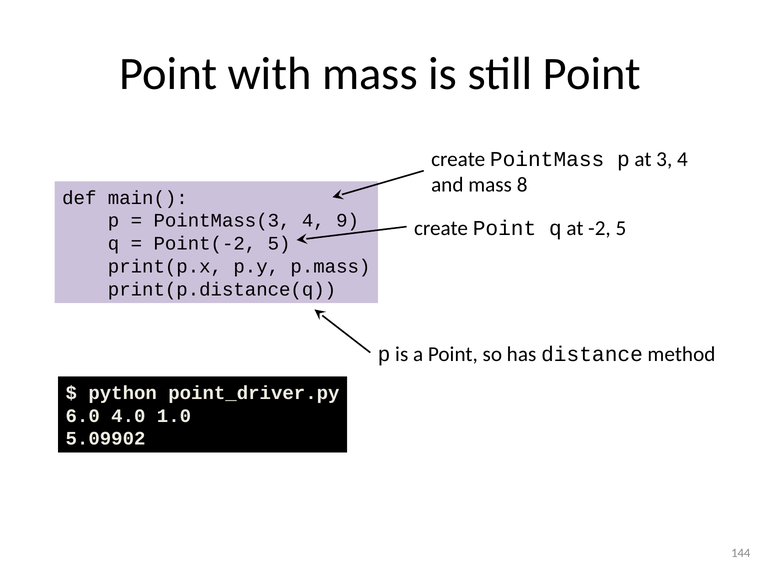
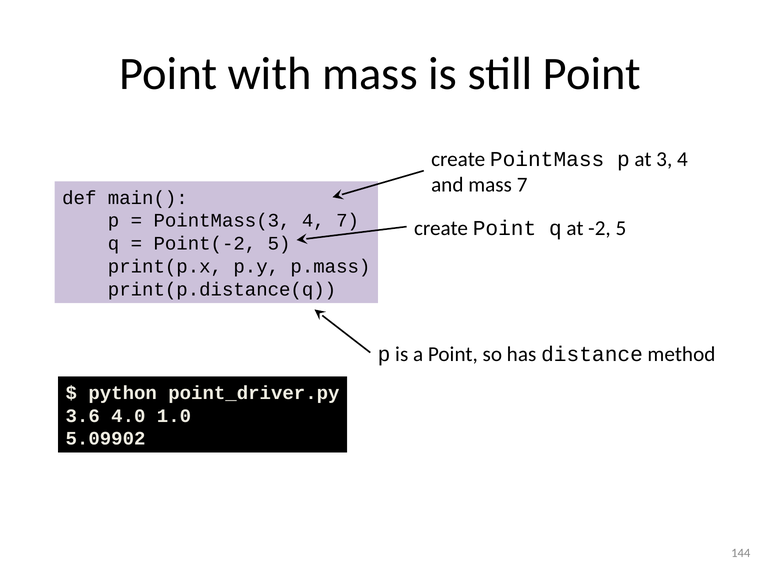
mass 8: 8 -> 7
4 9: 9 -> 7
6.0: 6.0 -> 3.6
